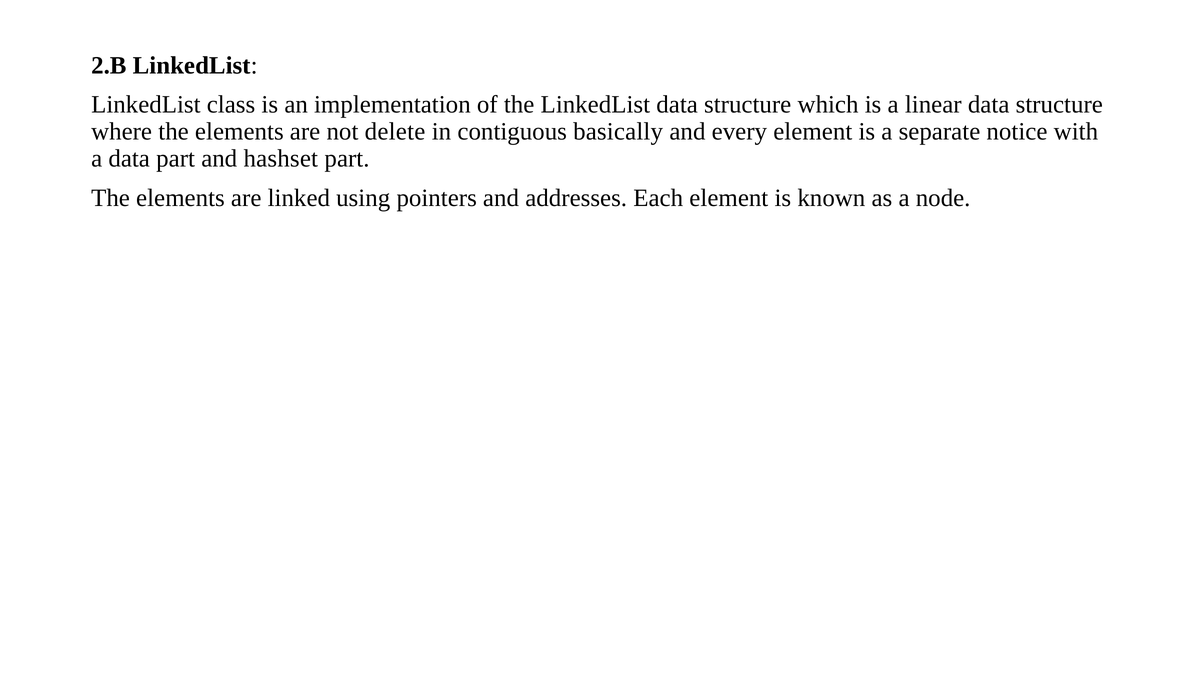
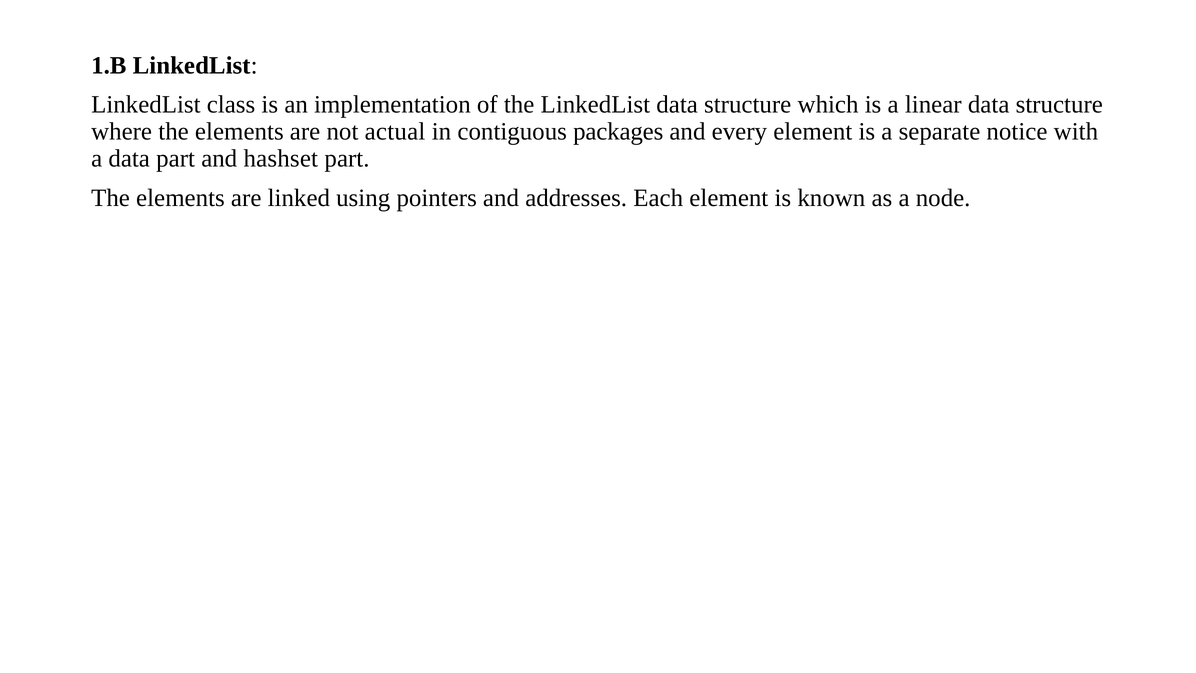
2.B: 2.B -> 1.B
delete: delete -> actual
basically: basically -> packages
